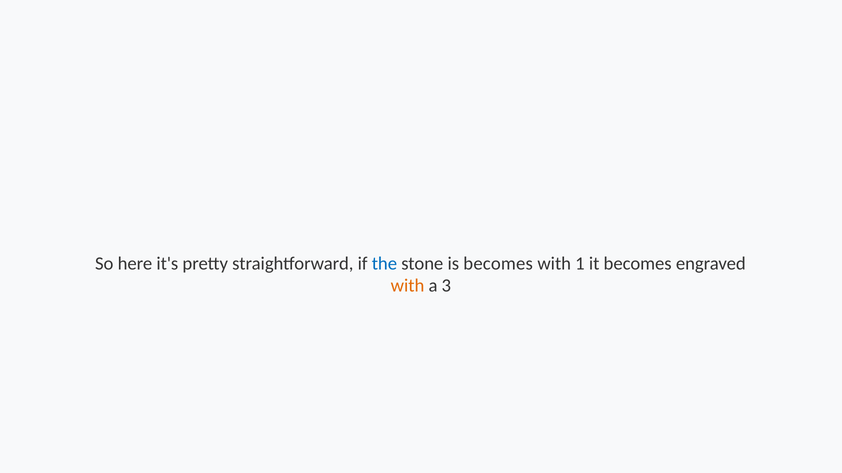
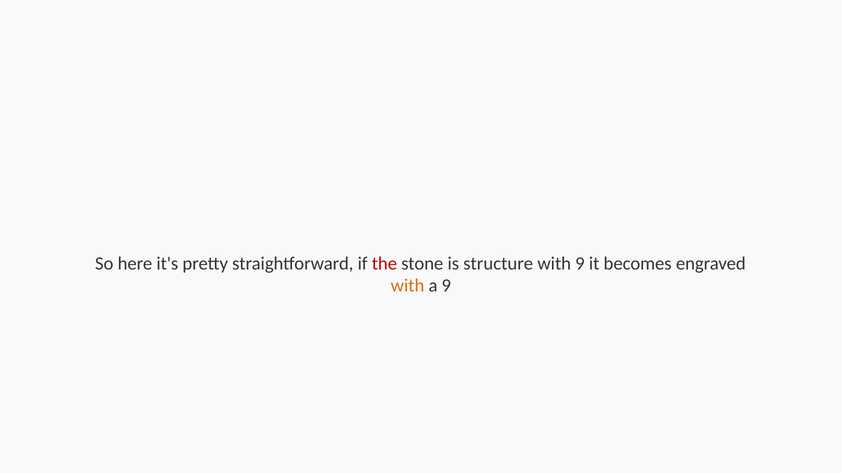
the colour: blue -> red
is becomes: becomes -> structure
with 1: 1 -> 9
a 3: 3 -> 9
